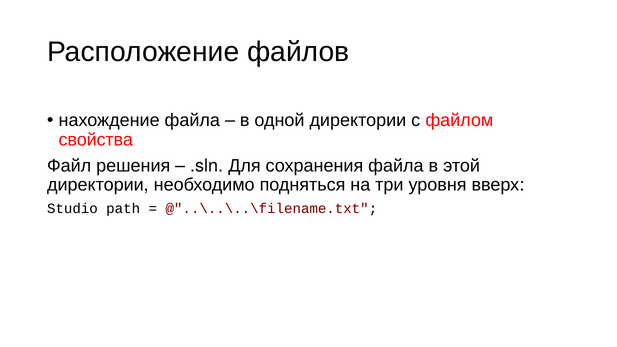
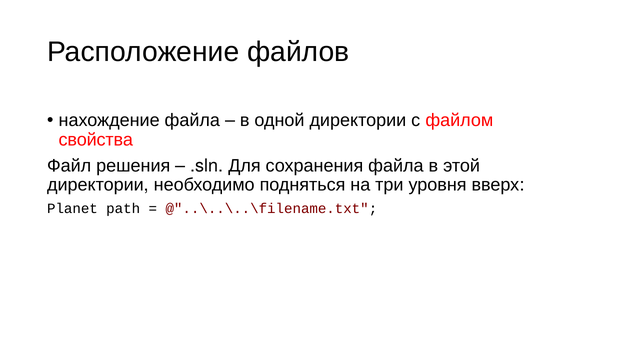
Studio: Studio -> Planet
